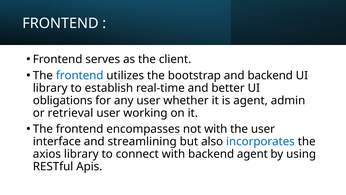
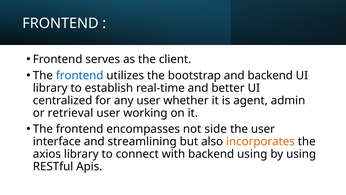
obligations: obligations -> centralized
not with: with -> side
incorporates colour: blue -> orange
backend agent: agent -> using
